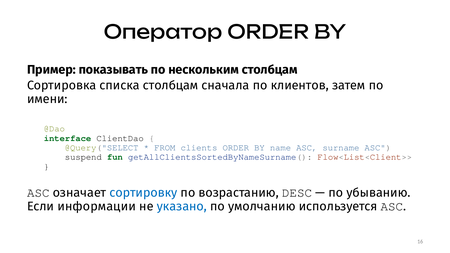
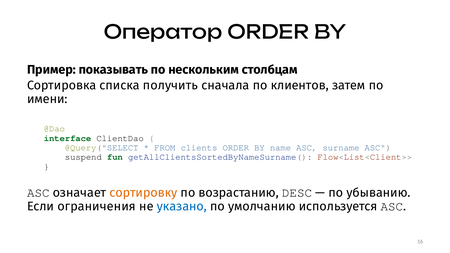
списка столбцам: столбцам -> получить
сортировку colour: blue -> orange
информации: информации -> ограничения
